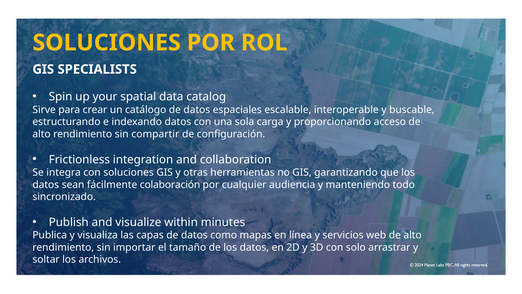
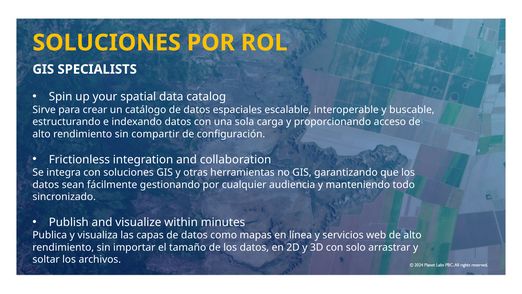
colaboración: colaboración -> gestionando
